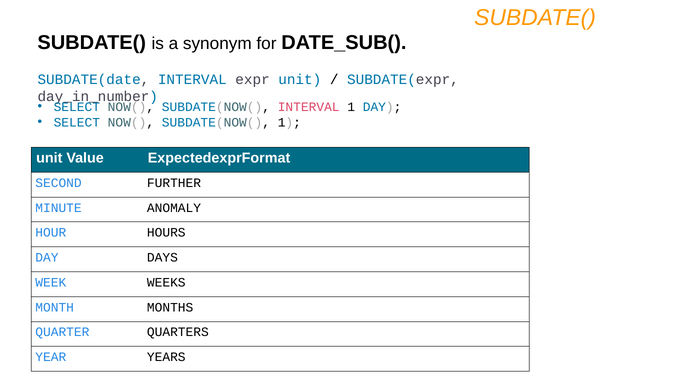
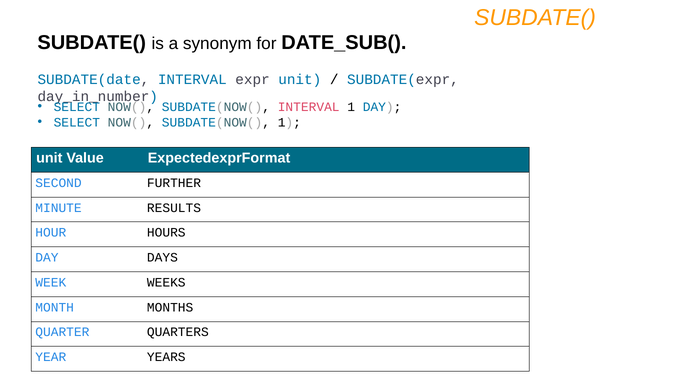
ANOMALY: ANOMALY -> RESULTS
